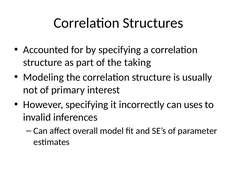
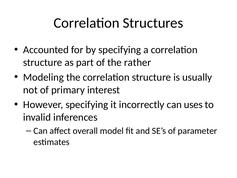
taking: taking -> rather
